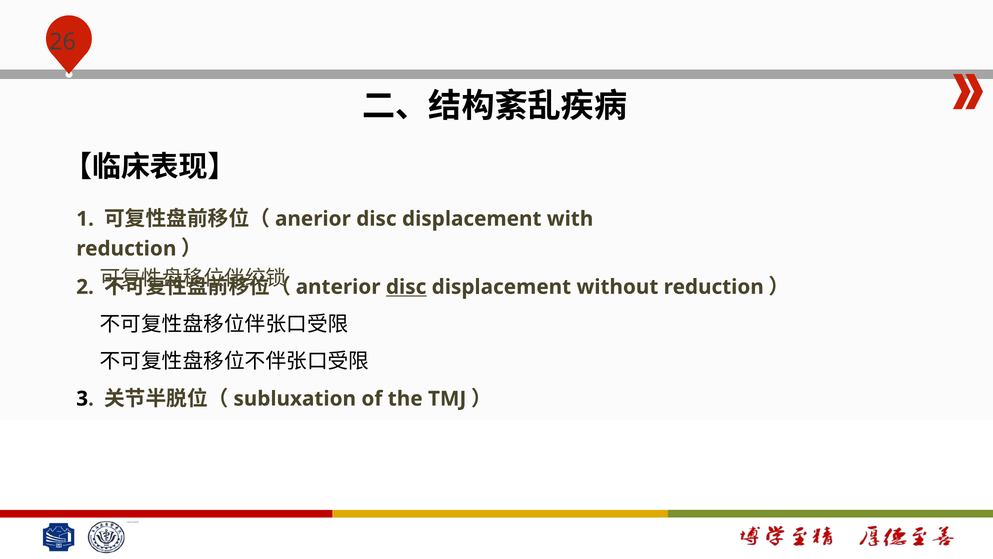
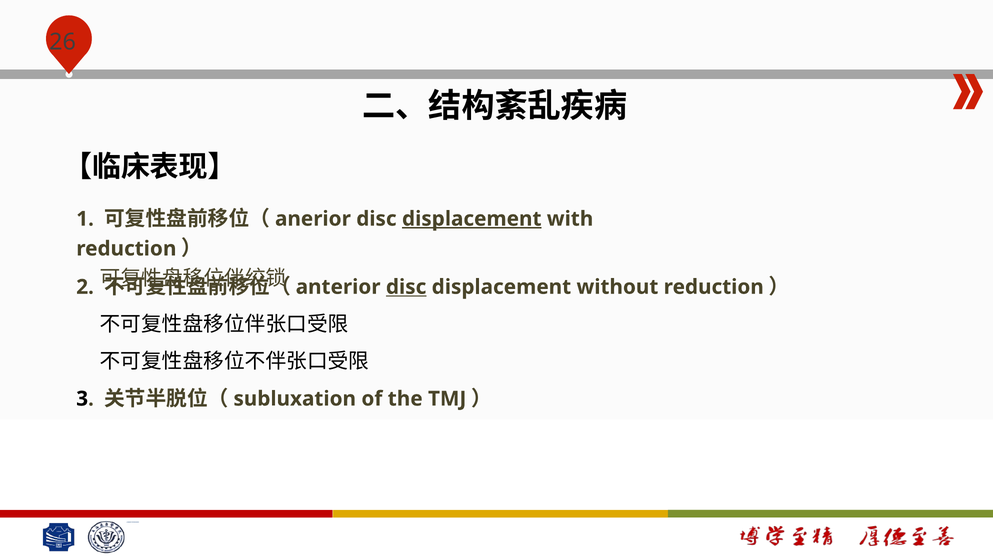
displacement at (472, 219) underline: none -> present
